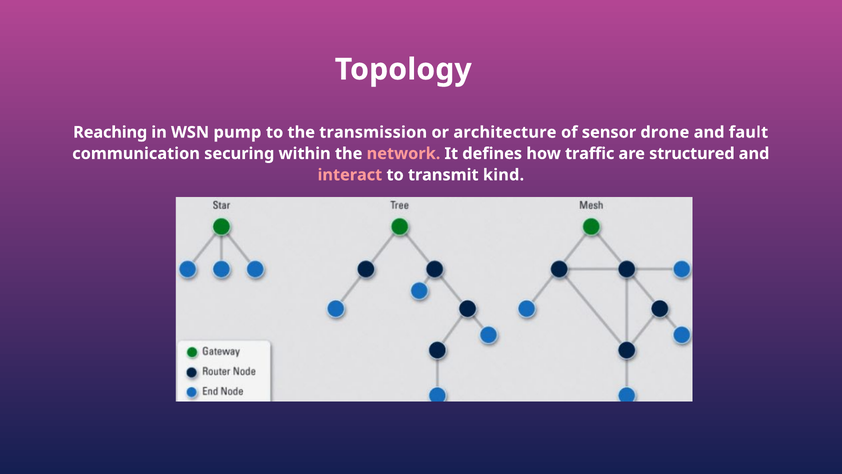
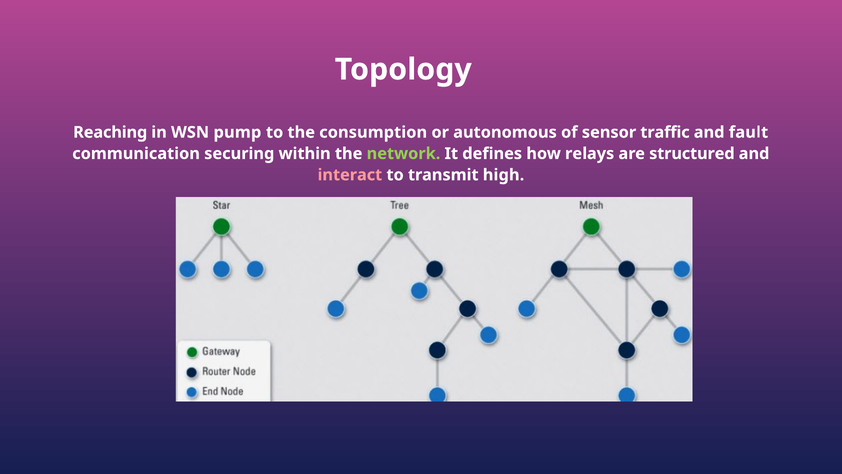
transmission: transmission -> consumption
architecture: architecture -> autonomous
drone: drone -> traffic
network colour: pink -> light green
traffic: traffic -> relays
kind: kind -> high
